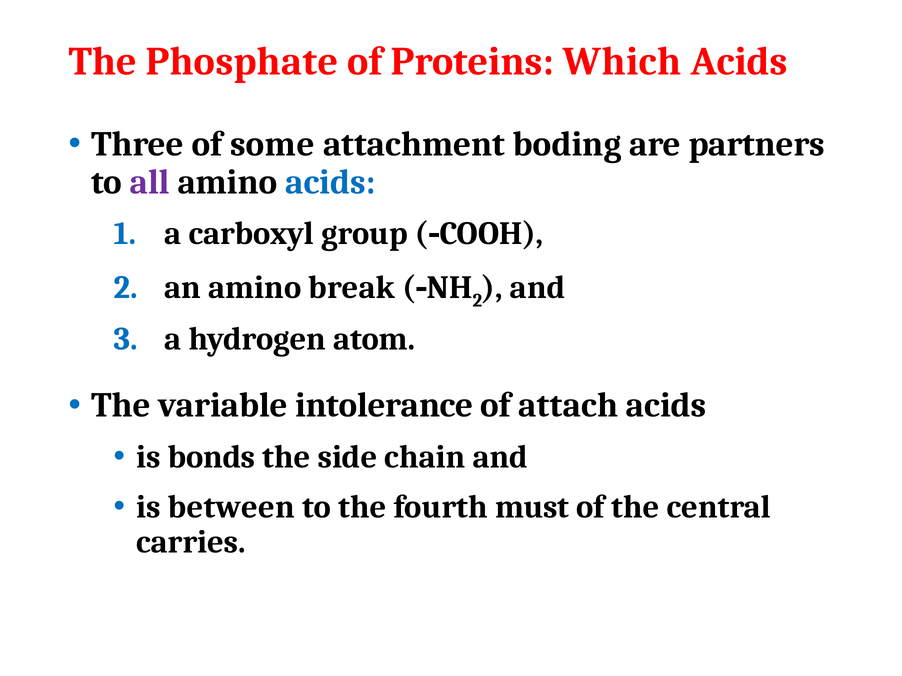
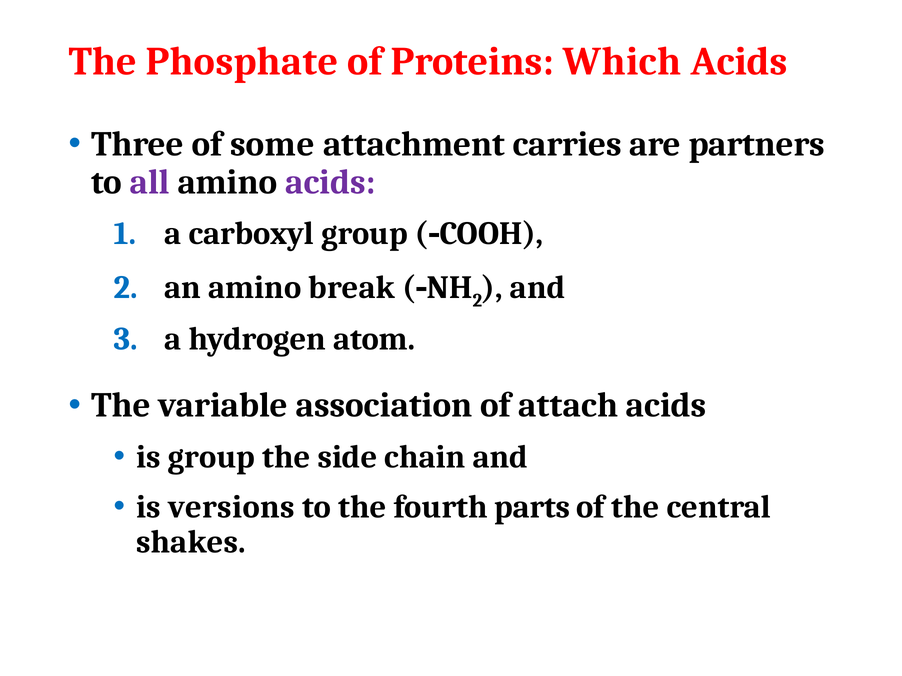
boding: boding -> carries
acids at (330, 182) colour: blue -> purple
intolerance: intolerance -> association
is bonds: bonds -> group
between: between -> versions
must: must -> parts
carries: carries -> shakes
